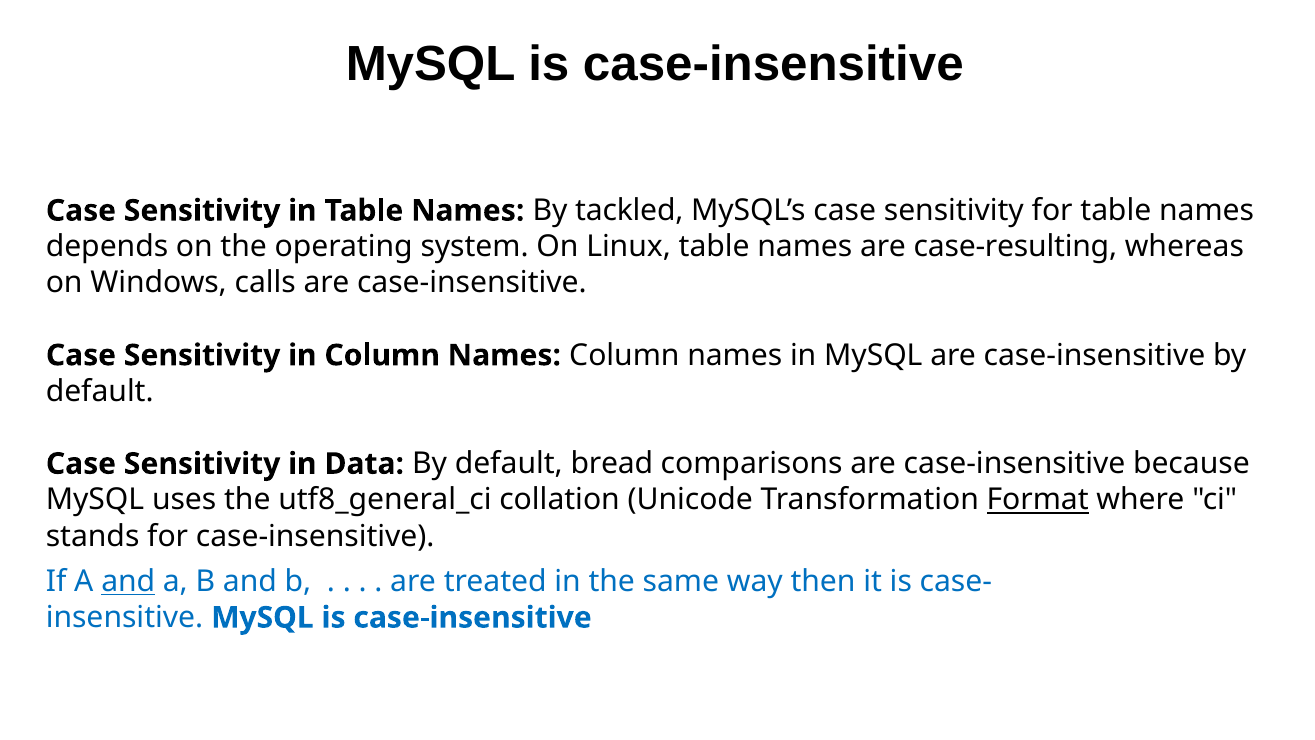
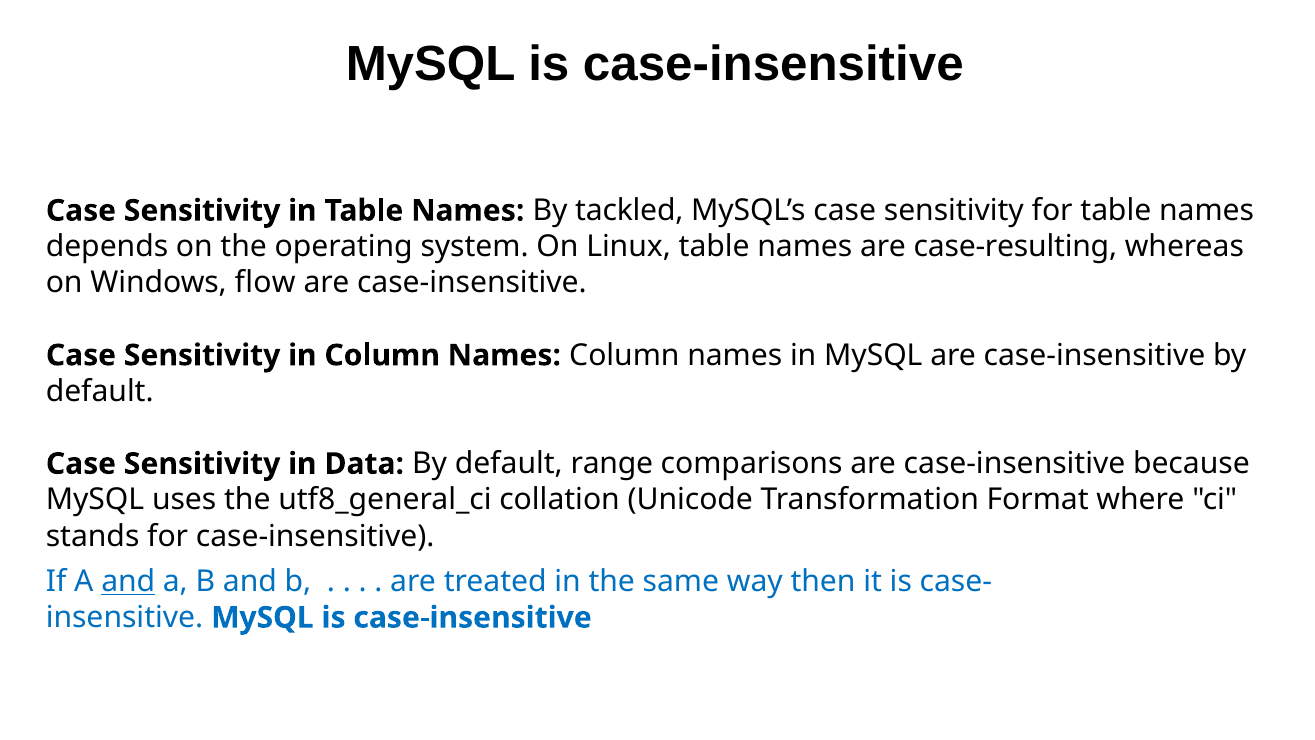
calls: calls -> flow
bread: bread -> range
Format underline: present -> none
